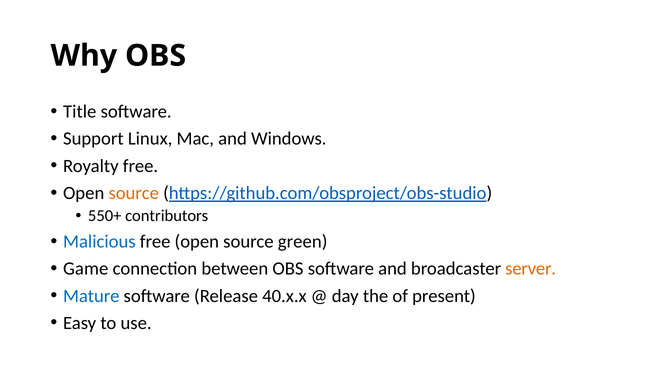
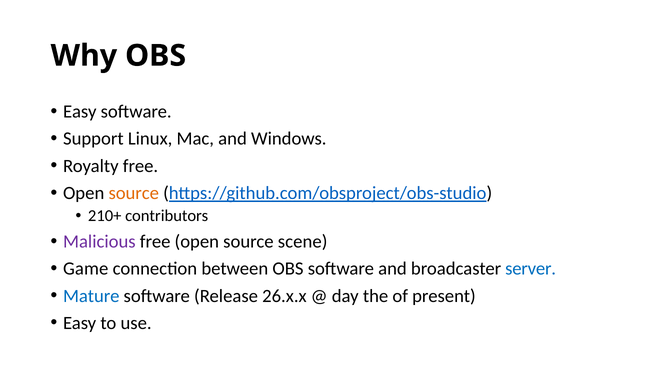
Title at (80, 112): Title -> Easy
550+: 550+ -> 210+
Malicious colour: blue -> purple
green: green -> scene
server colour: orange -> blue
40.x.x: 40.x.x -> 26.x.x
